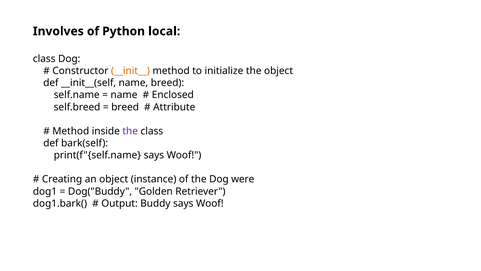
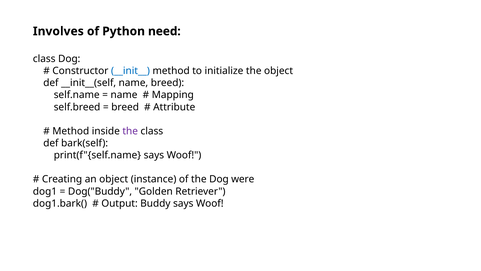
local: local -> need
__init__ colour: orange -> blue
Enclosed: Enclosed -> Mapping
